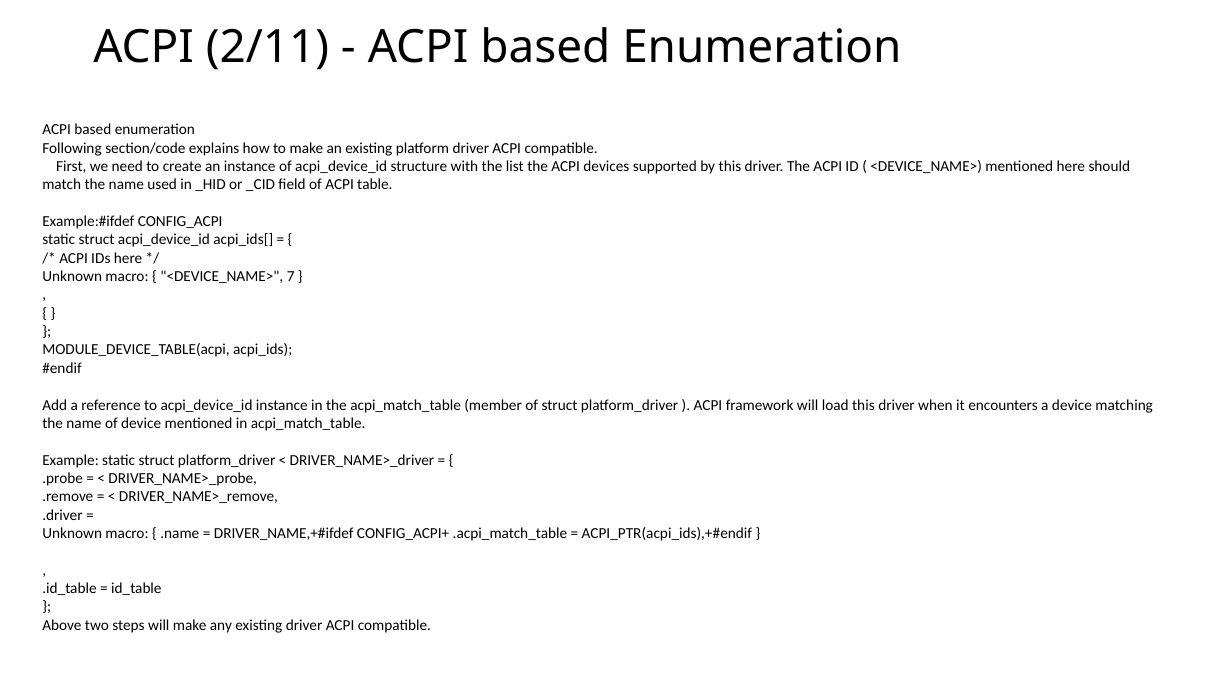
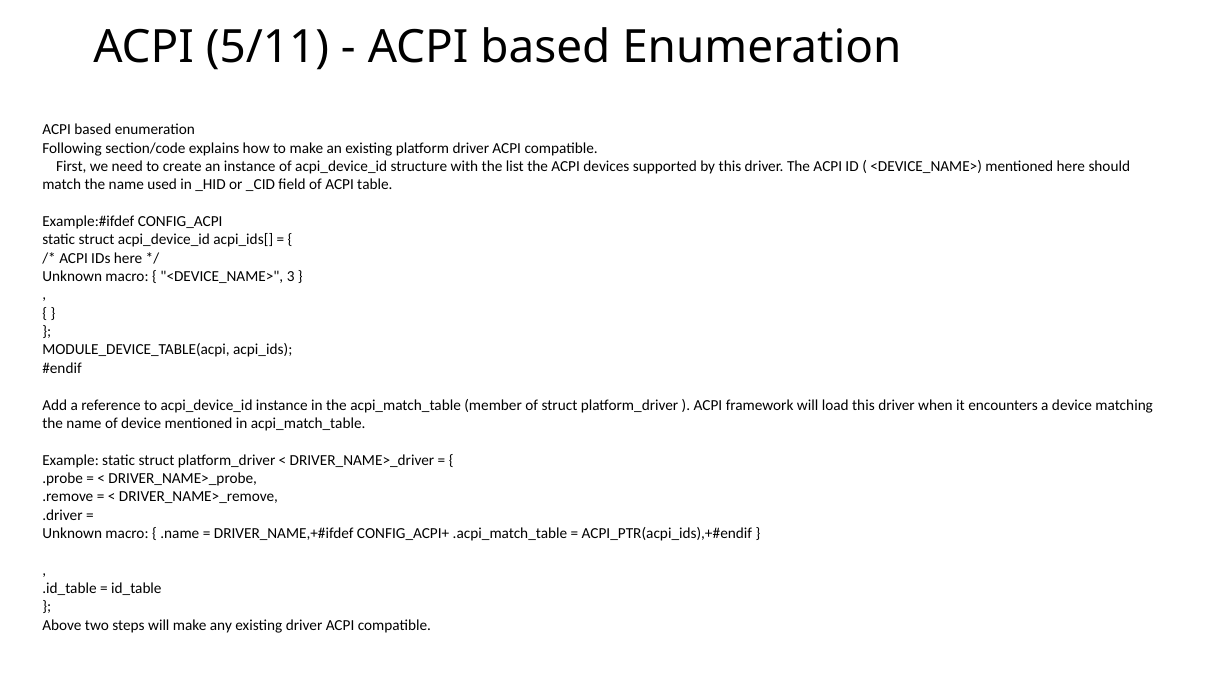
2/11: 2/11 -> 5/11
7: 7 -> 3
